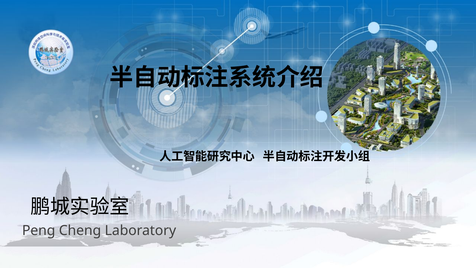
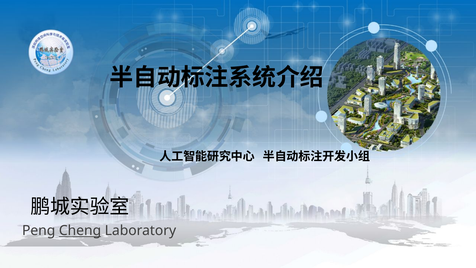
Cheng underline: none -> present
